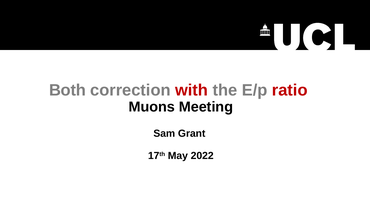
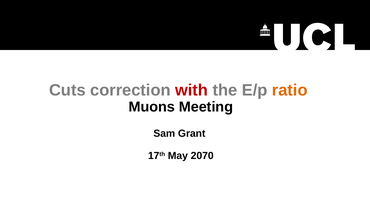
Both: Both -> Cuts
ratio colour: red -> orange
2022: 2022 -> 2070
